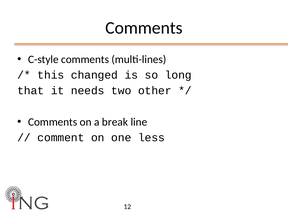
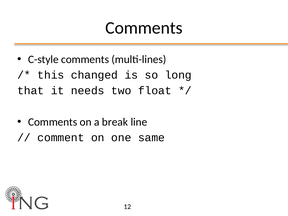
other: other -> float
less: less -> same
